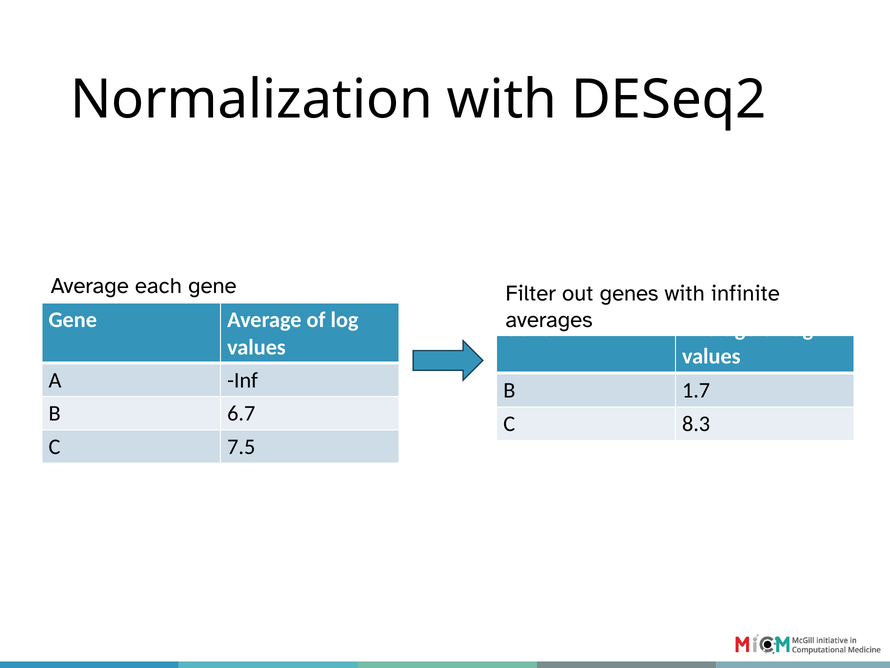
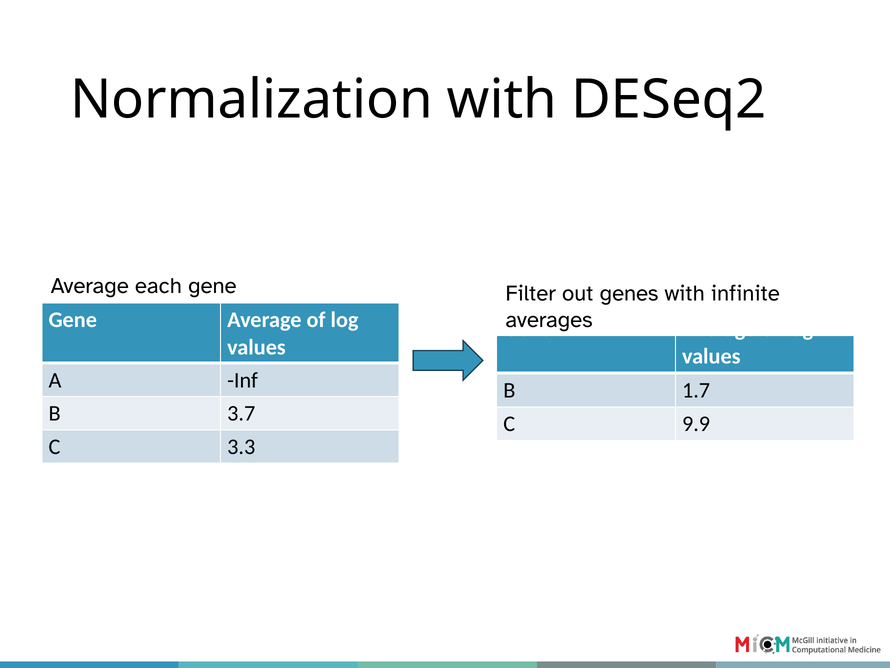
6.7: 6.7 -> 3.7
8.3: 8.3 -> 9.9
7.5: 7.5 -> 3.3
